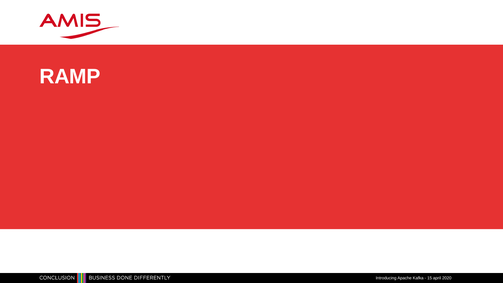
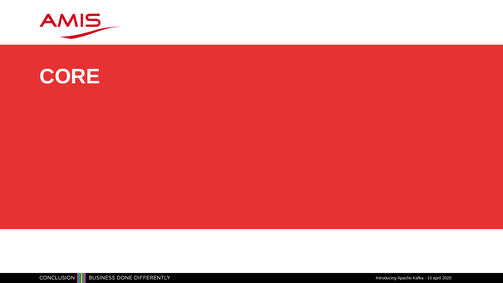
RAMP: RAMP -> CORE
